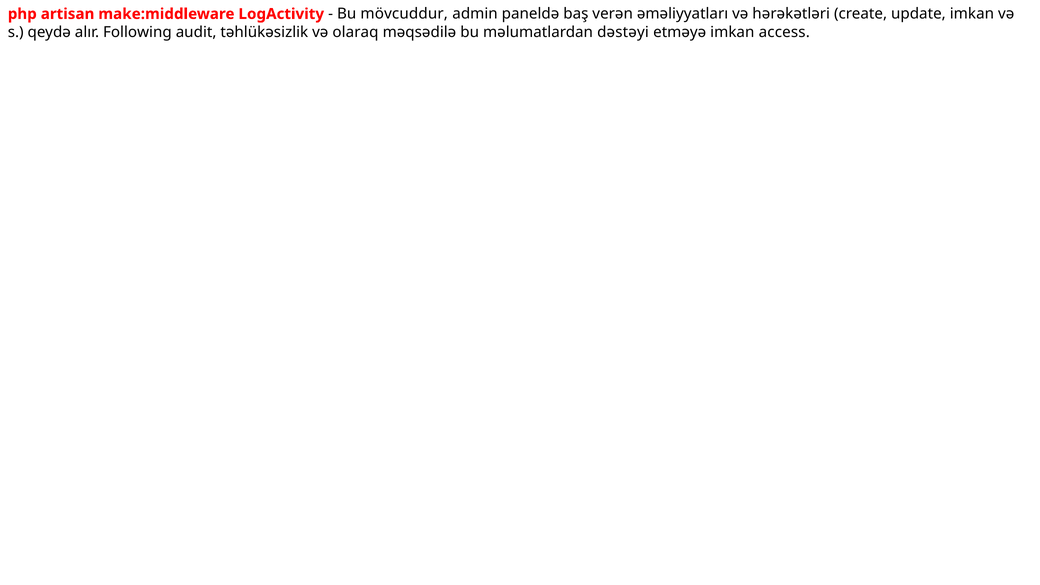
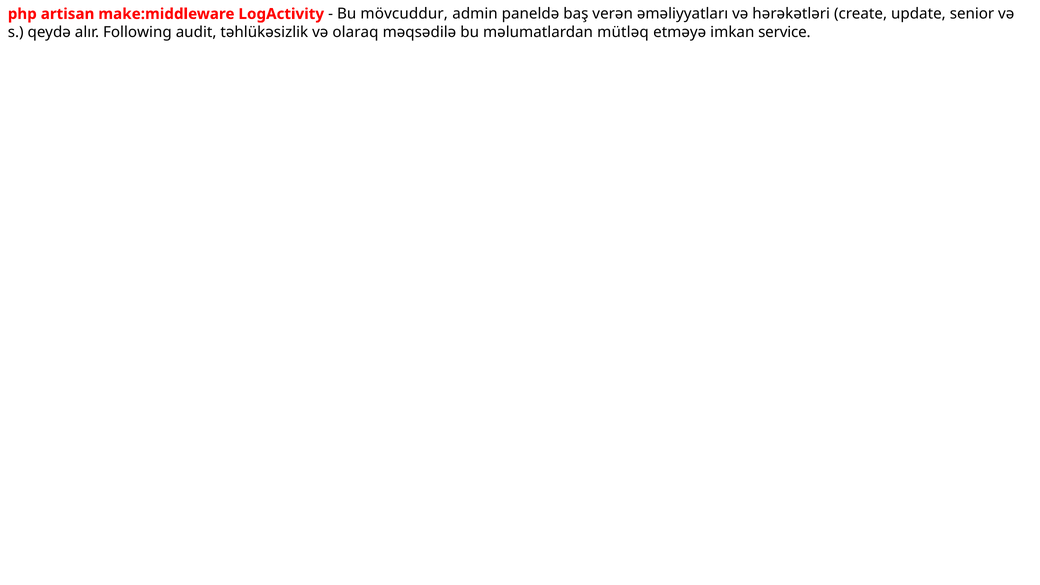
update imkan: imkan -> senior
dəstəyi: dəstəyi -> mütləq
access: access -> service
